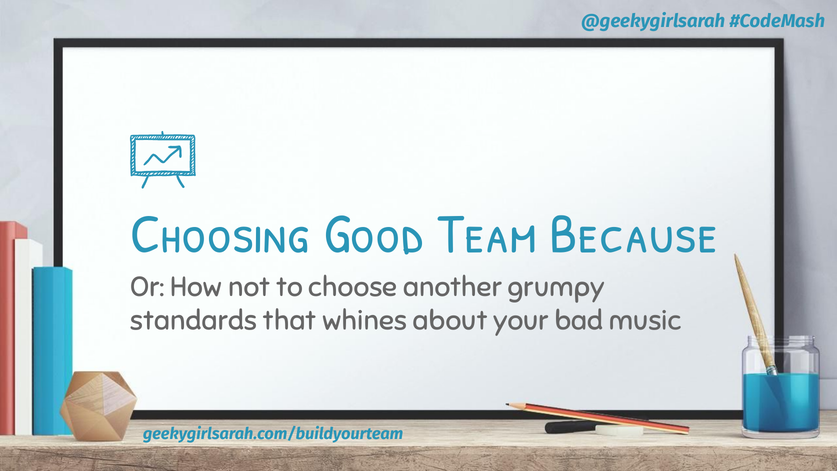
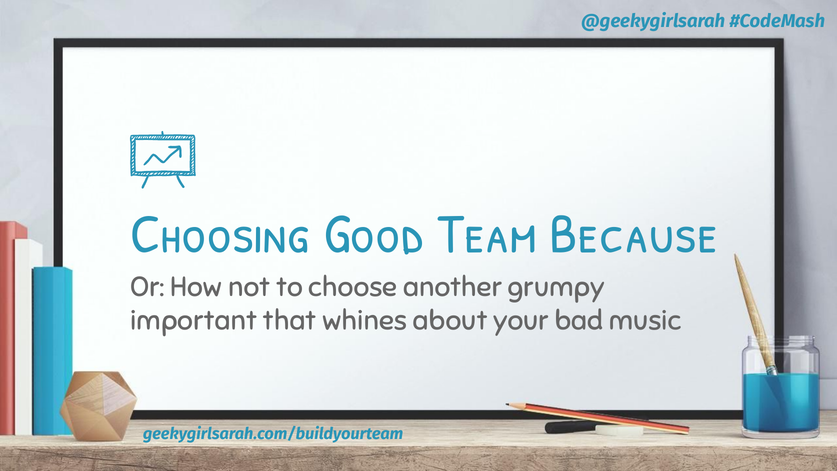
standards: standards -> important
